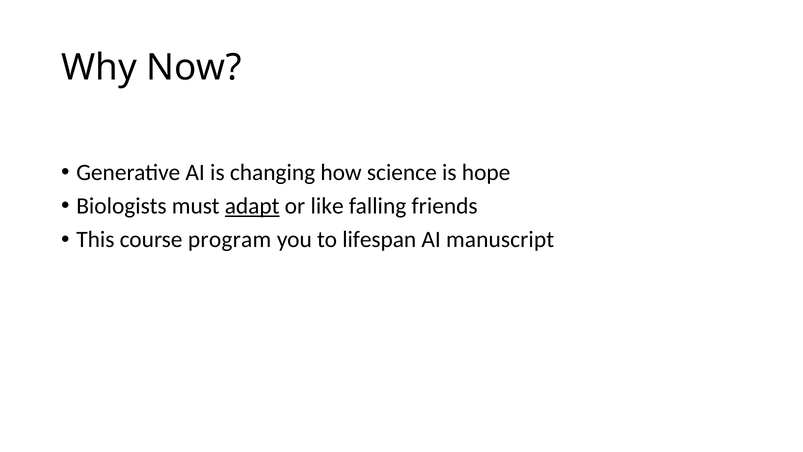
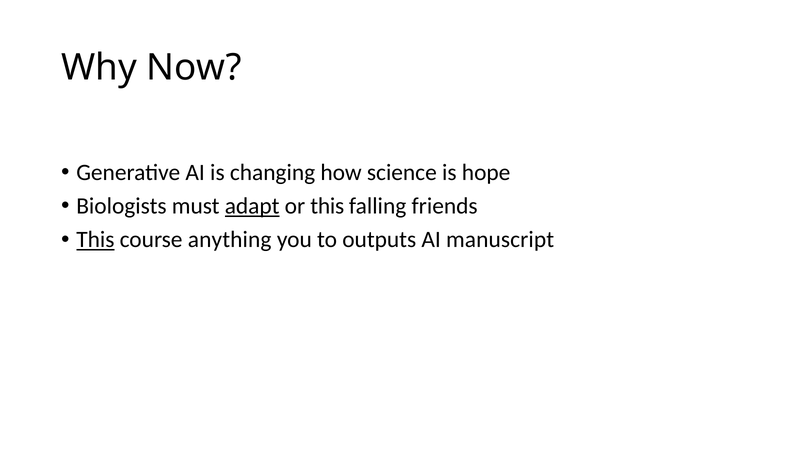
or like: like -> this
This at (95, 240) underline: none -> present
program: program -> anything
lifespan: lifespan -> outputs
